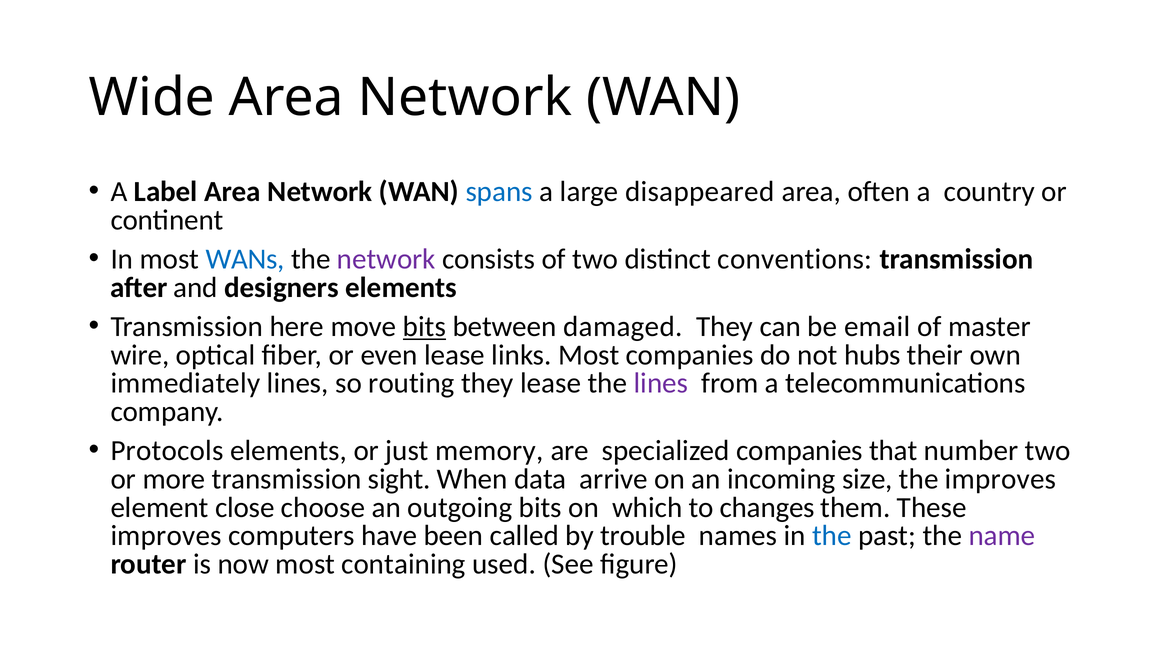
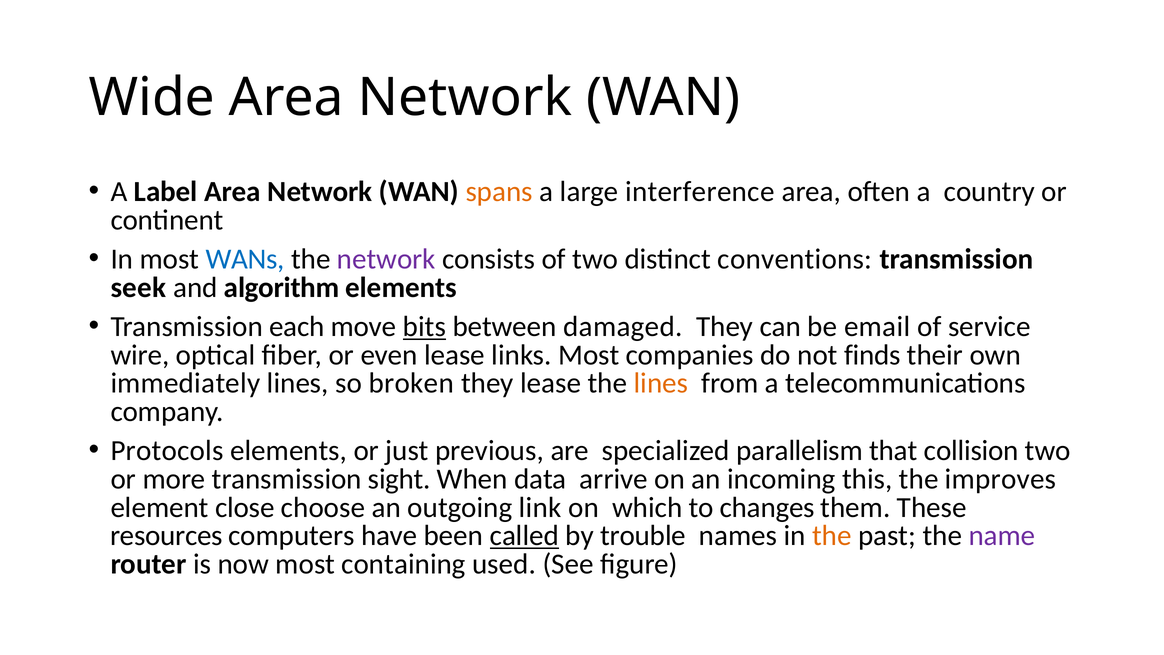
spans colour: blue -> orange
disappeared: disappeared -> interference
after: after -> seek
designers: designers -> algorithm
here: here -> each
master: master -> service
hubs: hubs -> finds
routing: routing -> broken
lines at (661, 383) colour: purple -> orange
memory: memory -> previous
specialized companies: companies -> parallelism
number: number -> collision
size: size -> this
outgoing bits: bits -> link
improves at (166, 535): improves -> resources
called underline: none -> present
the at (832, 535) colour: blue -> orange
